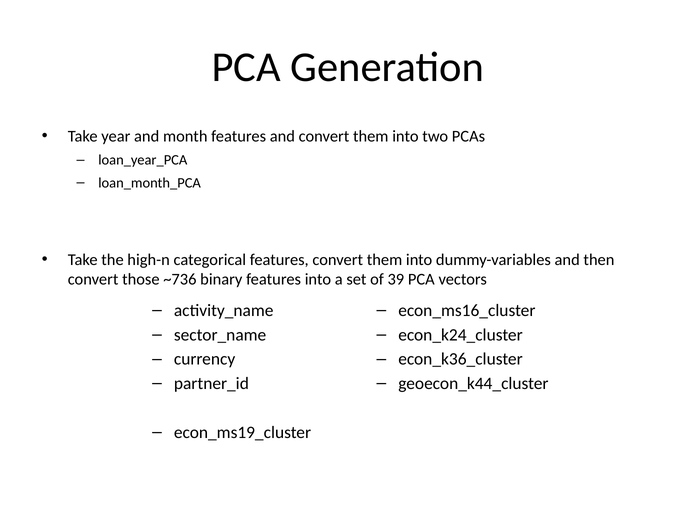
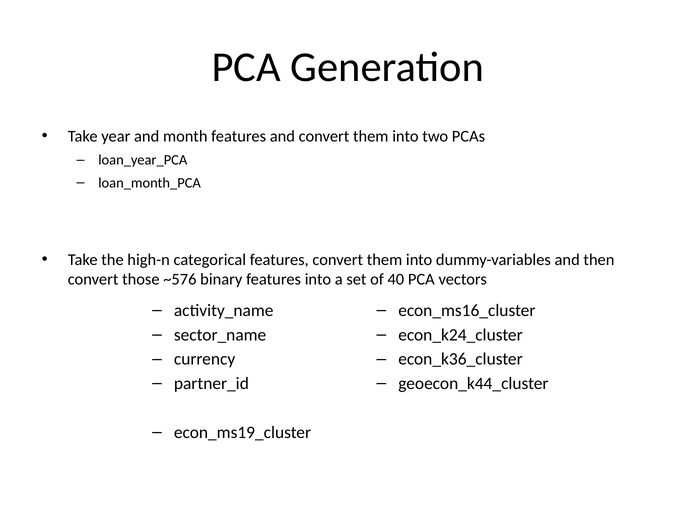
~736: ~736 -> ~576
39: 39 -> 40
